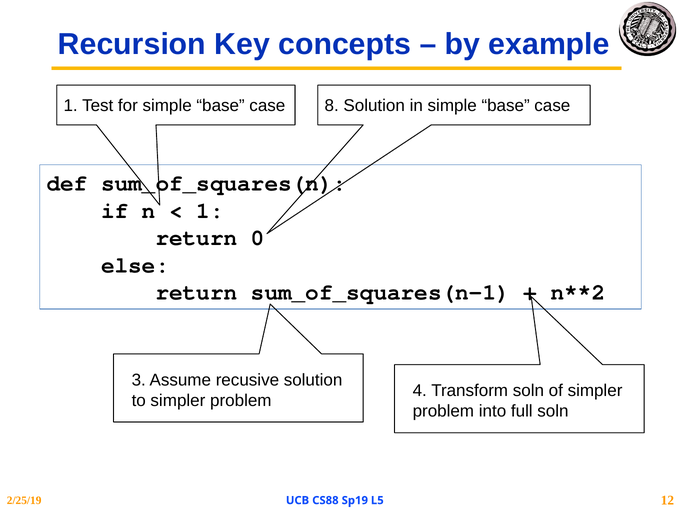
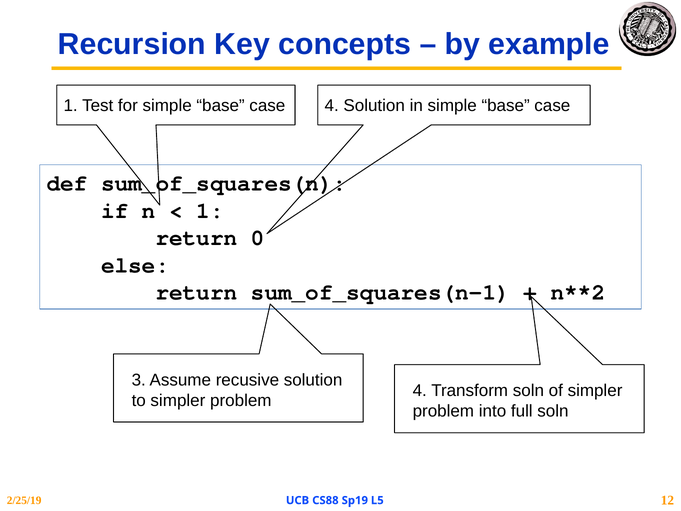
case 8: 8 -> 4
